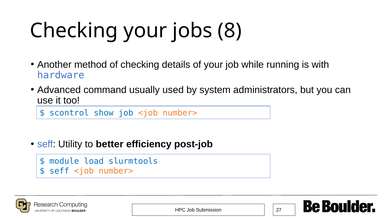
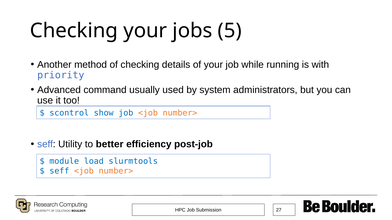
8: 8 -> 5
hardware: hardware -> priority
